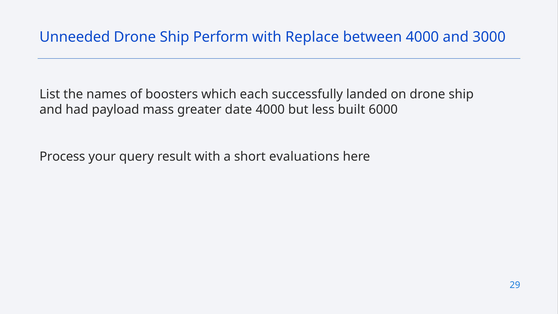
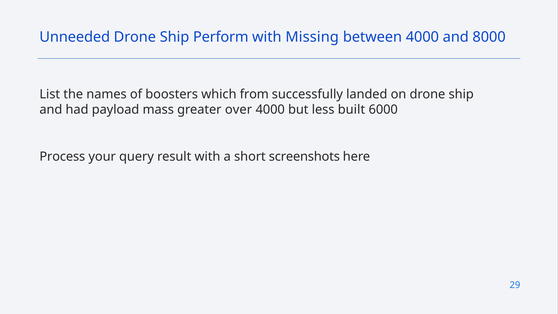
Replace: Replace -> Missing
3000: 3000 -> 8000
each: each -> from
date: date -> over
evaluations: evaluations -> screenshots
